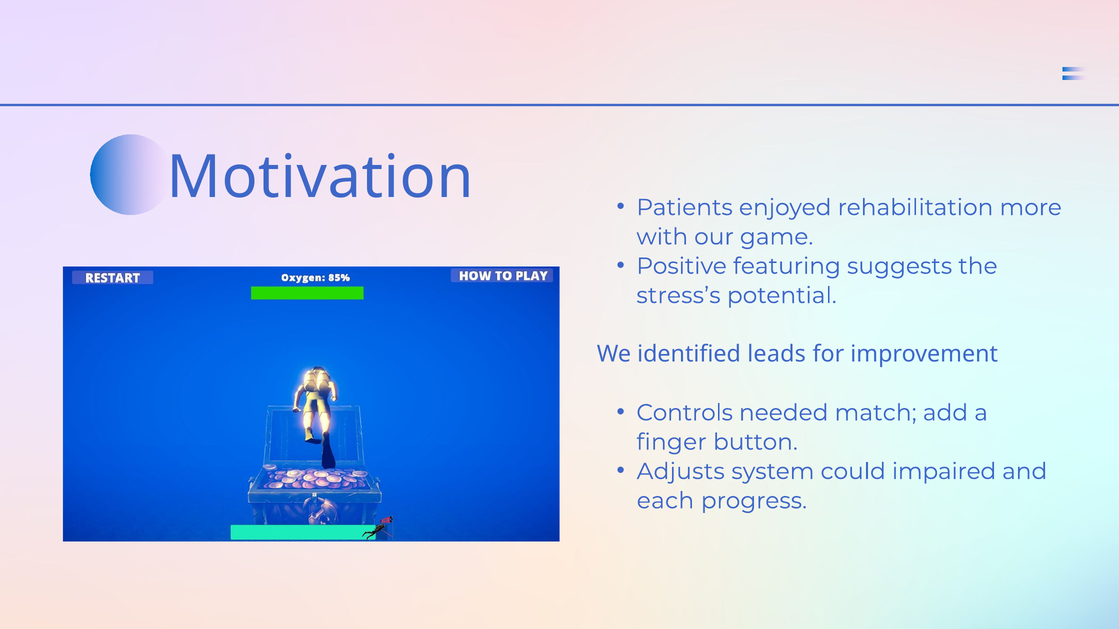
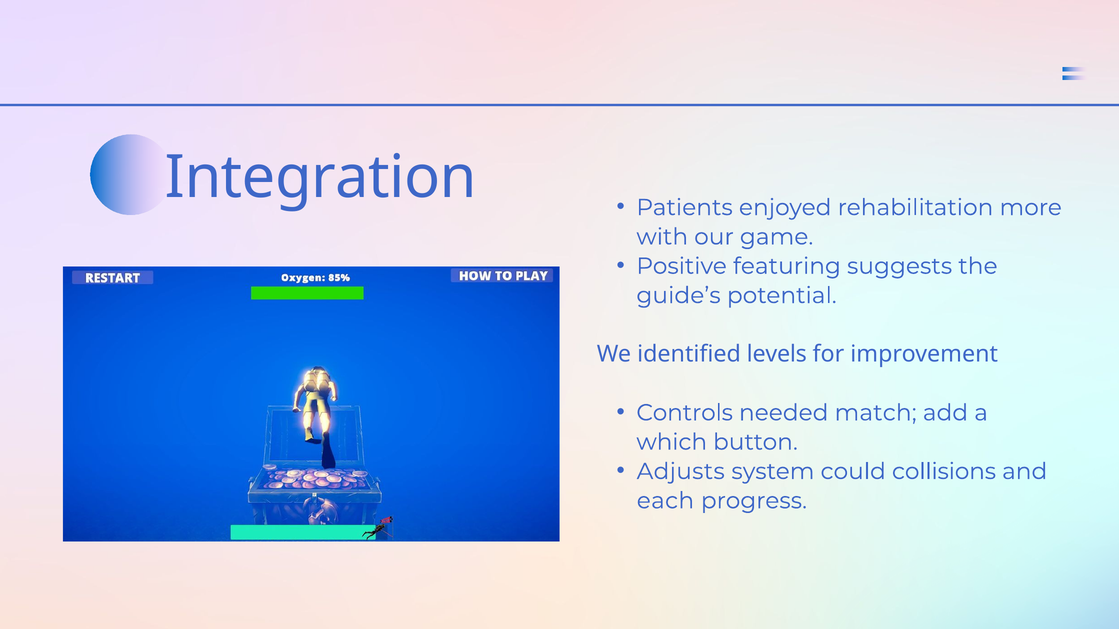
Motivation: Motivation -> Integration
stress’s: stress’s -> guide’s
leads: leads -> levels
finger: finger -> which
impaired: impaired -> collisions
